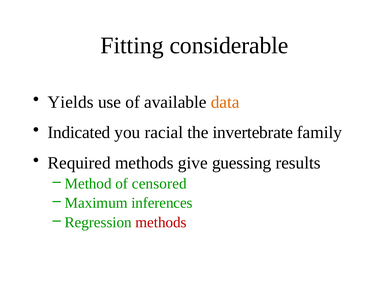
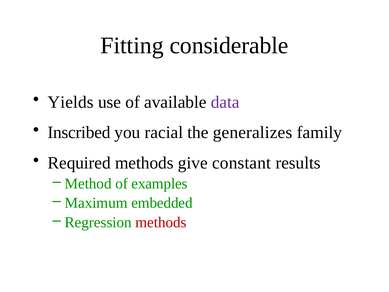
data colour: orange -> purple
Indicated: Indicated -> Inscribed
invertebrate: invertebrate -> generalizes
guessing: guessing -> constant
censored: censored -> examples
inferences: inferences -> embedded
